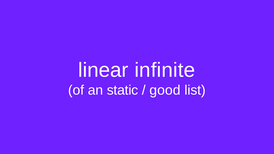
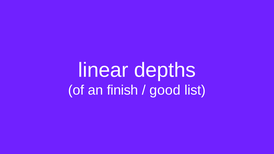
infinite: infinite -> depths
static: static -> finish
